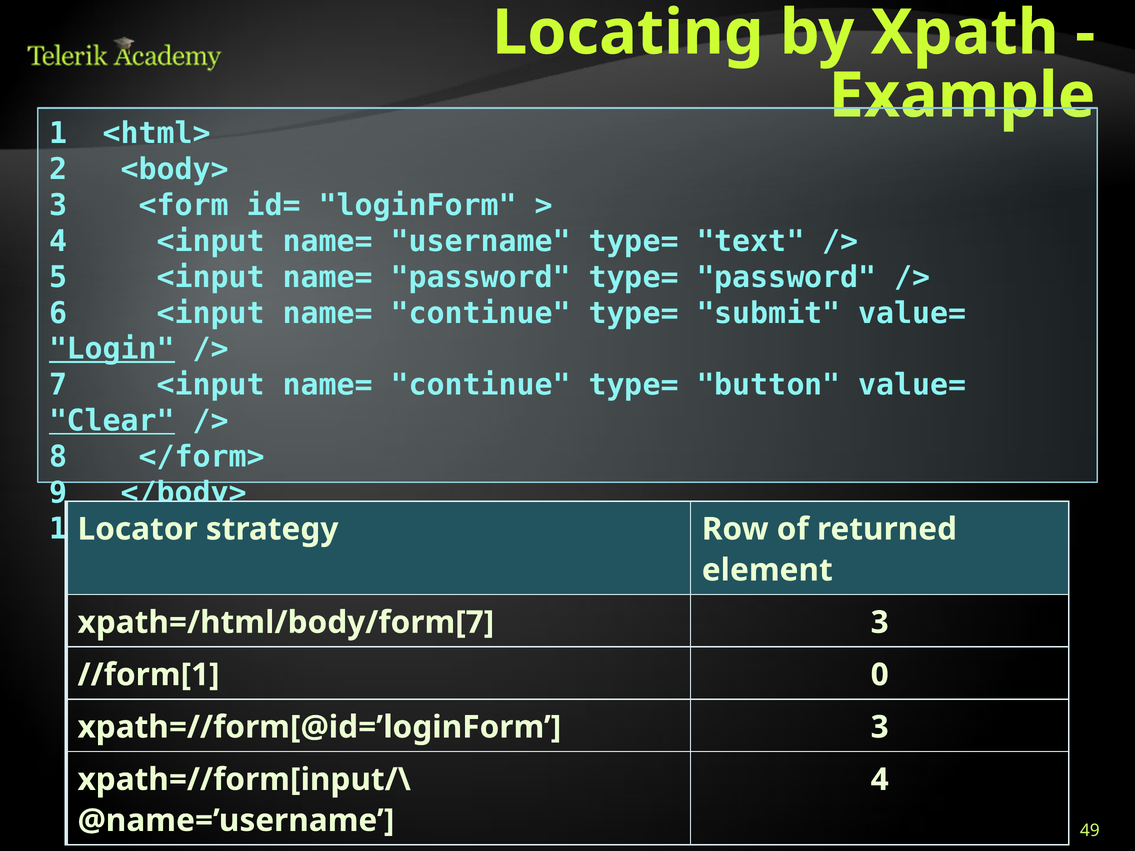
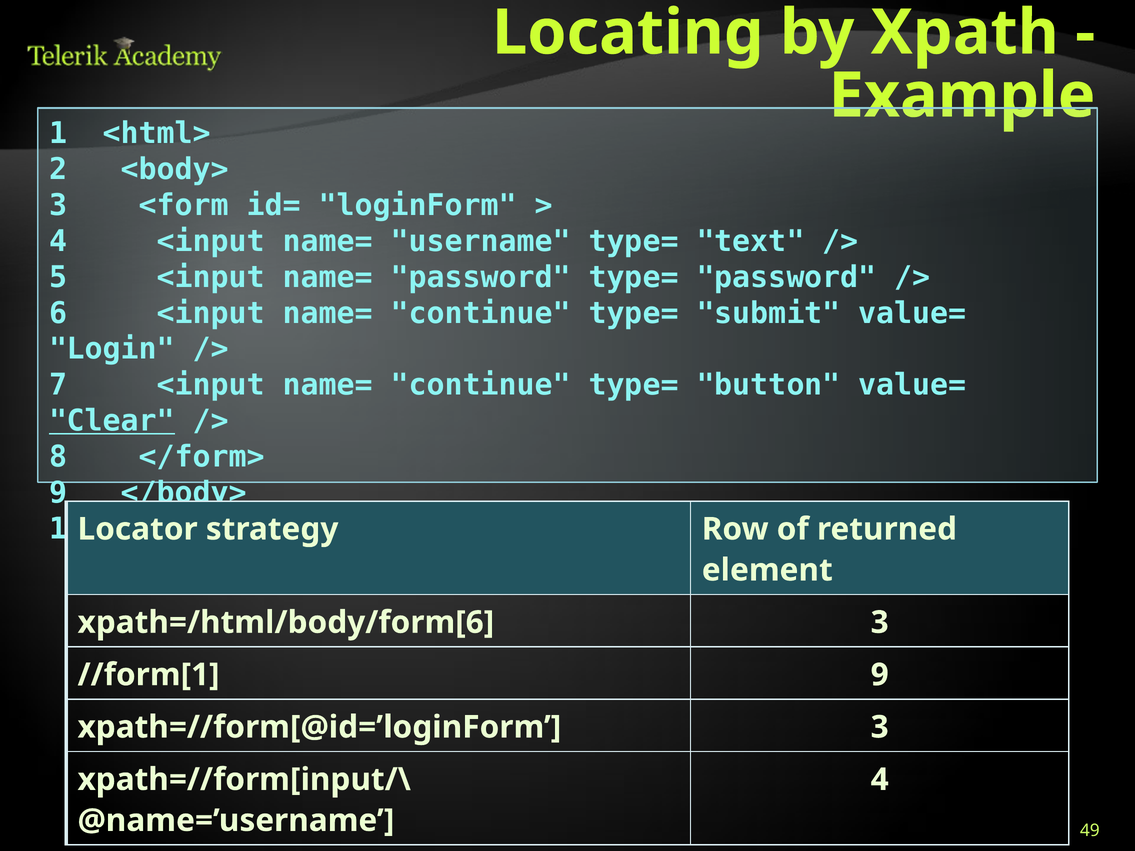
Login underline: present -> none
xpath=/html/body/form[7: xpath=/html/body/form[7 -> xpath=/html/body/form[6
//form[1 0: 0 -> 9
